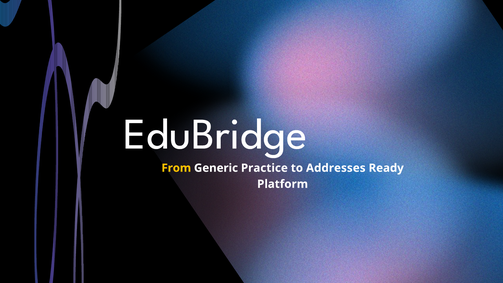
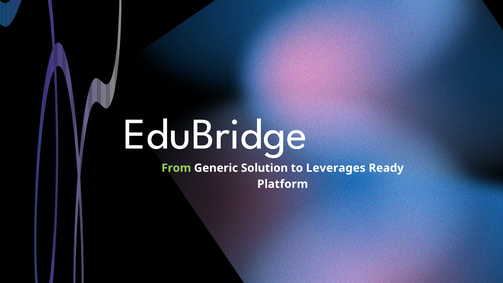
From colour: yellow -> light green
Practice: Practice -> Solution
Addresses: Addresses -> Leverages
